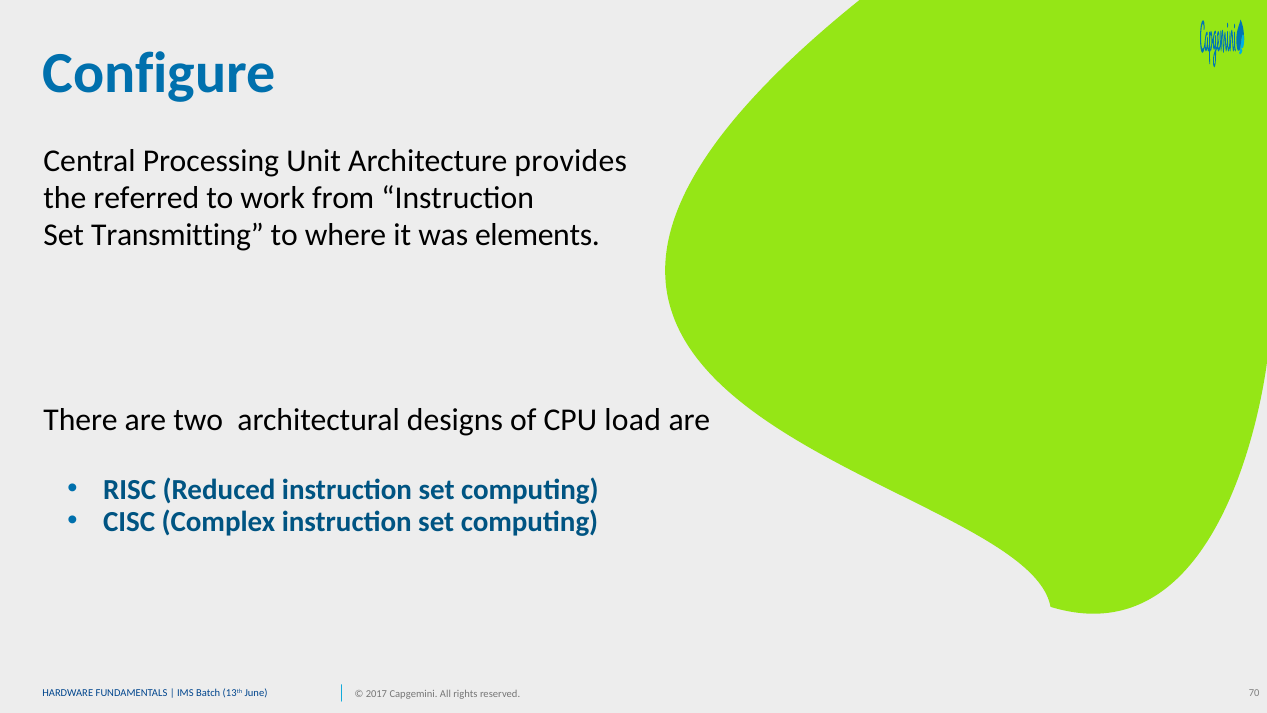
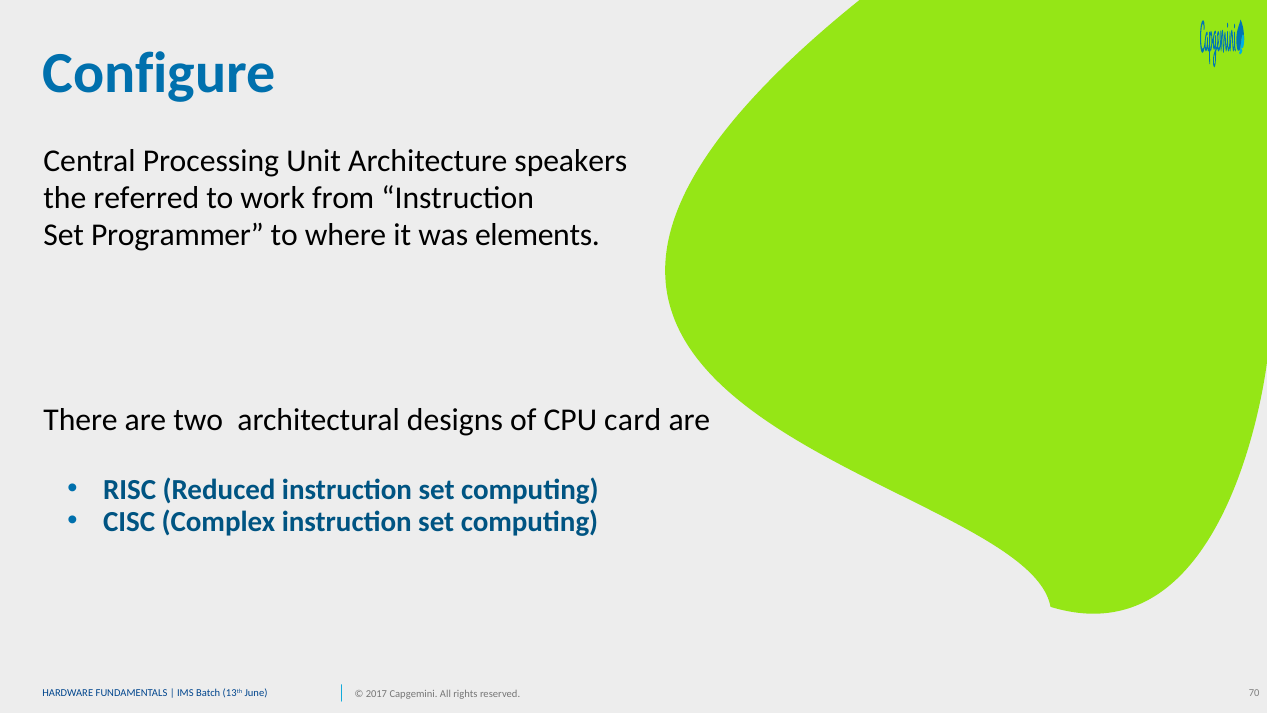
provides: provides -> speakers
Transmitting: Transmitting -> Programmer
load: load -> card
